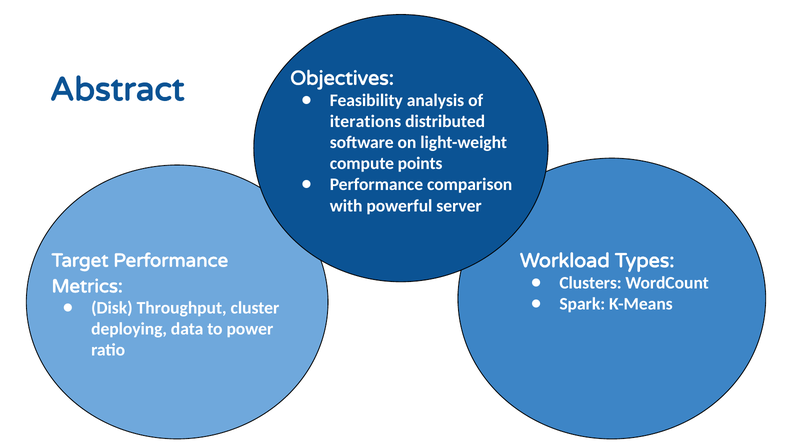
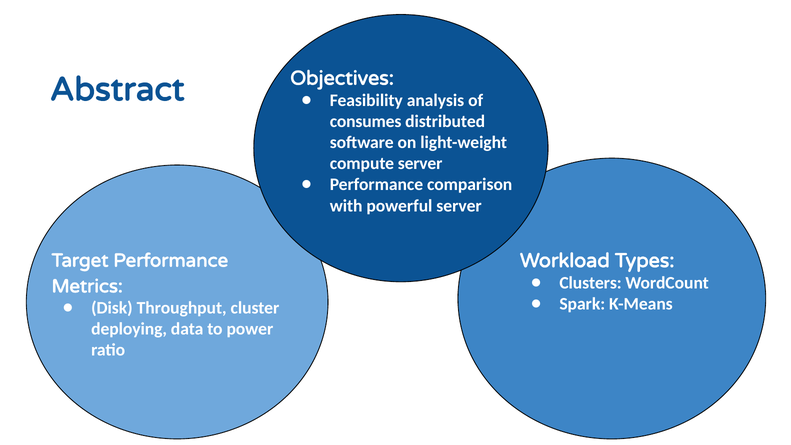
iterations: iterations -> consumes
compute points: points -> server
